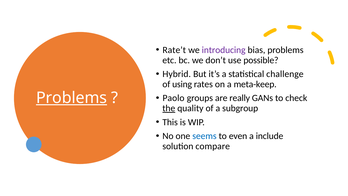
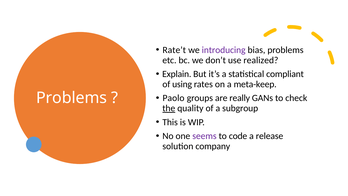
possible: possible -> realized
Hybrid: Hybrid -> Explain
challenge: challenge -> compliant
Problems at (72, 98) underline: present -> none
seems colour: blue -> purple
even: even -> code
include: include -> release
compare: compare -> company
